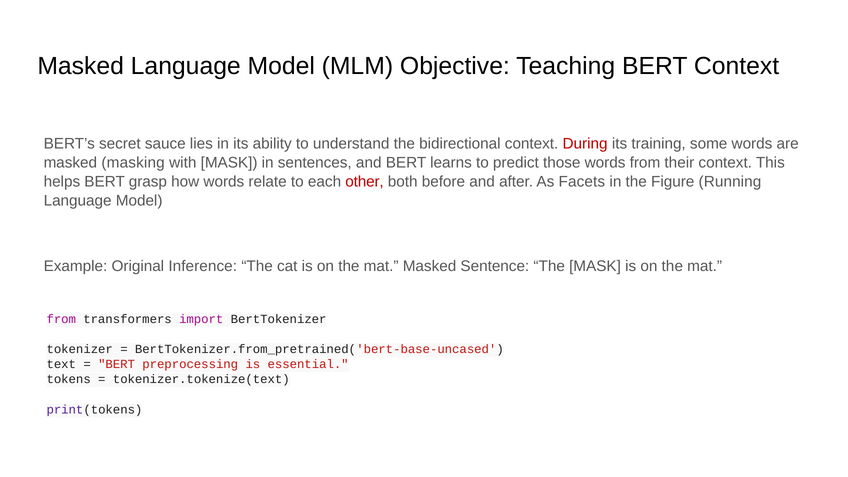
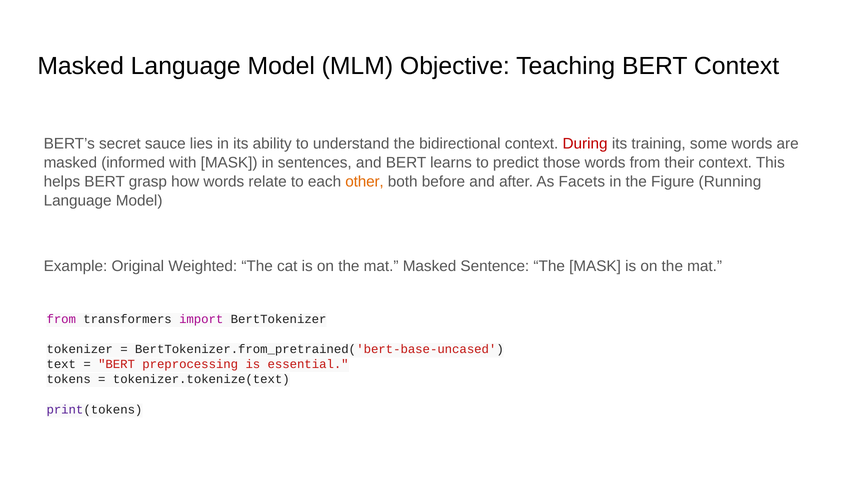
masking: masking -> informed
other colour: red -> orange
Inference: Inference -> Weighted
